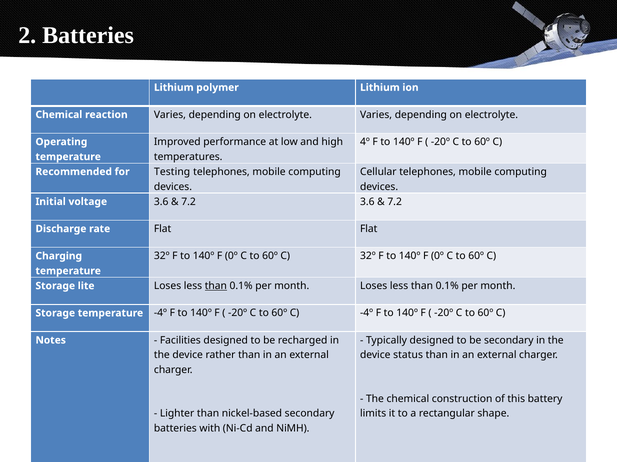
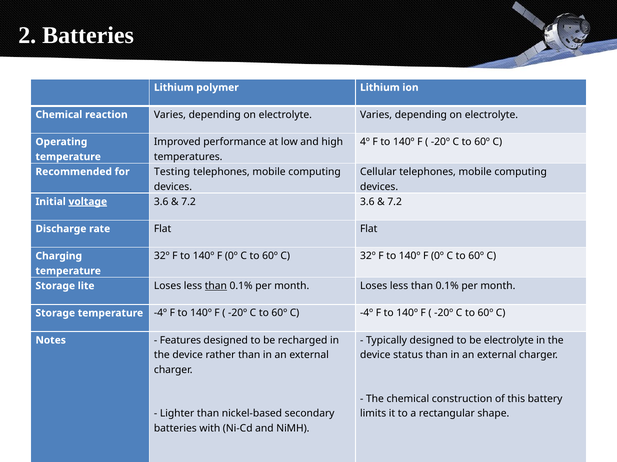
voltage underline: none -> present
be secondary: secondary -> electrolyte
Facilities: Facilities -> Features
